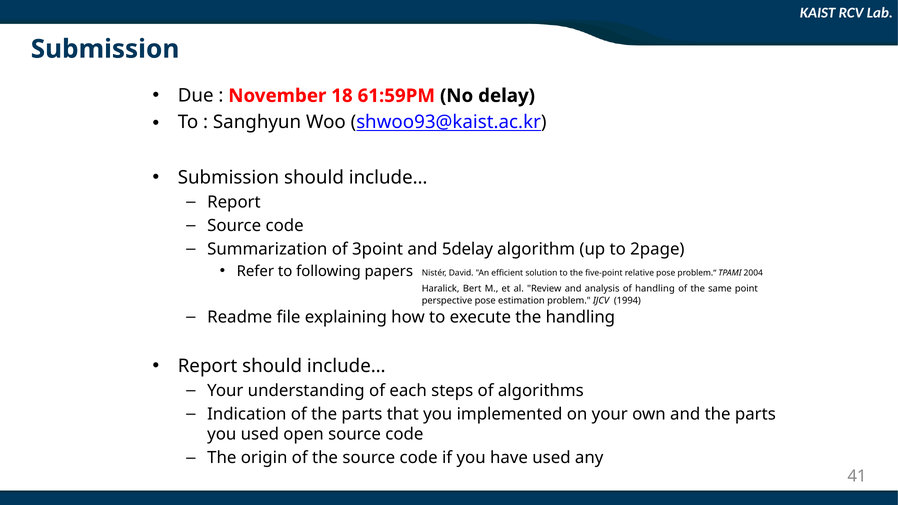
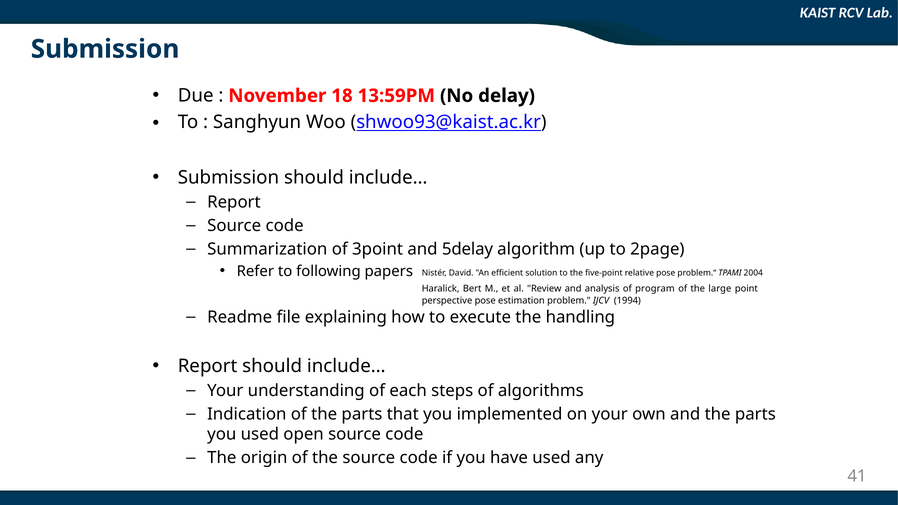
61:59PM: 61:59PM -> 13:59PM
of handling: handling -> program
same: same -> large
